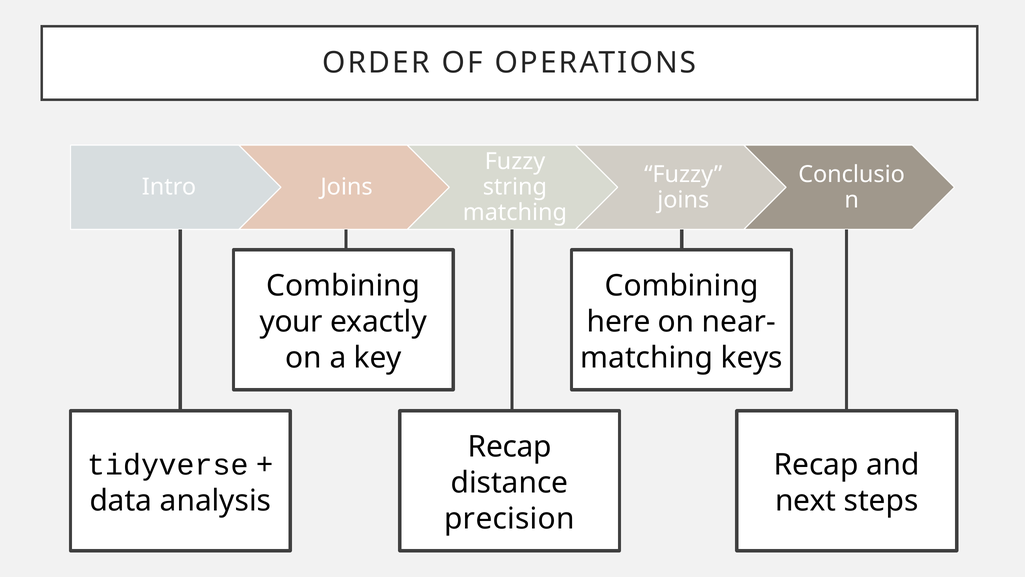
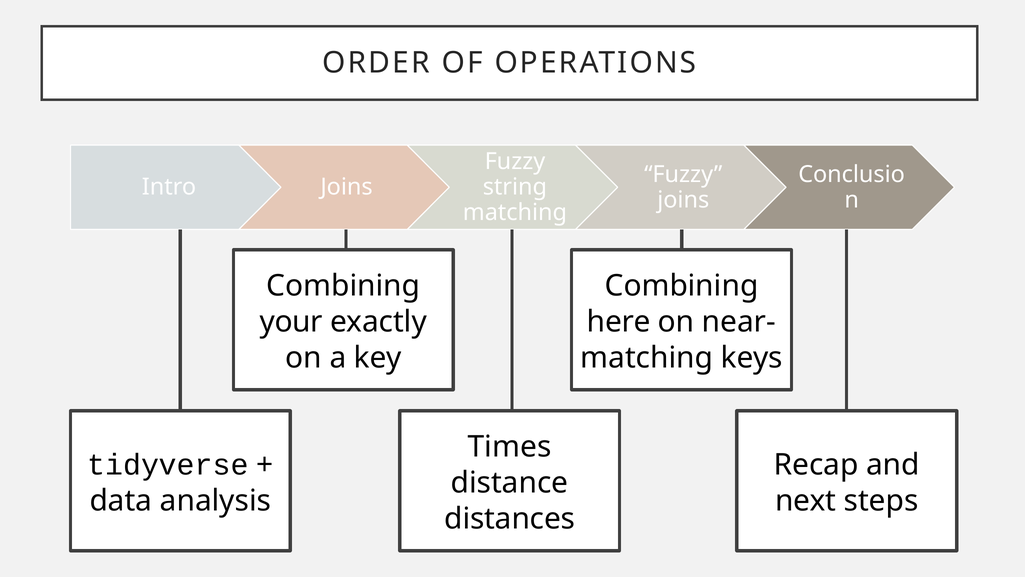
Recap at (510, 447): Recap -> Times
precision: precision -> distances
